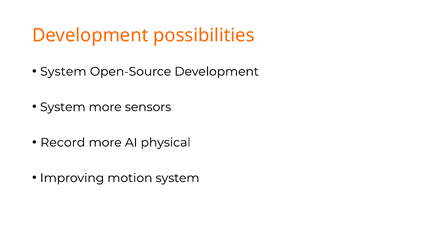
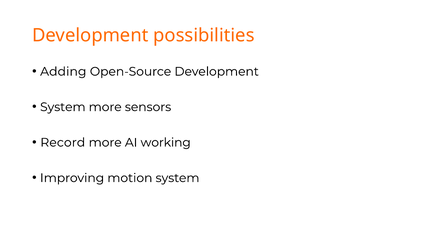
System at (63, 71): System -> Adding
physical: physical -> working
